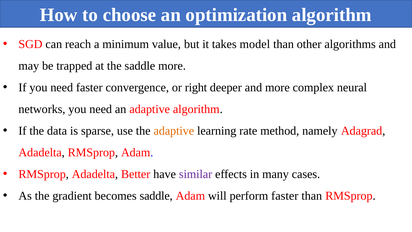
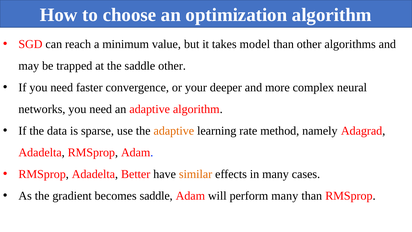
saddle more: more -> other
right: right -> your
similar colour: purple -> orange
perform faster: faster -> many
